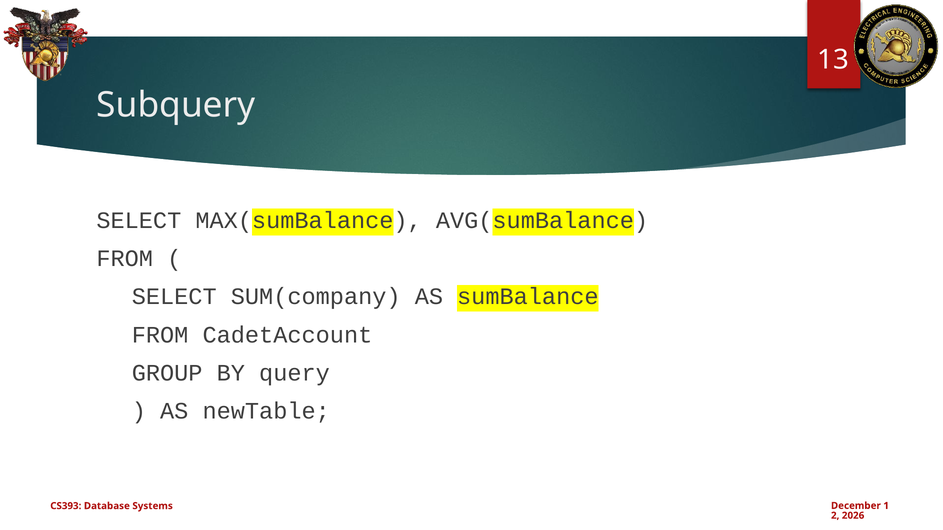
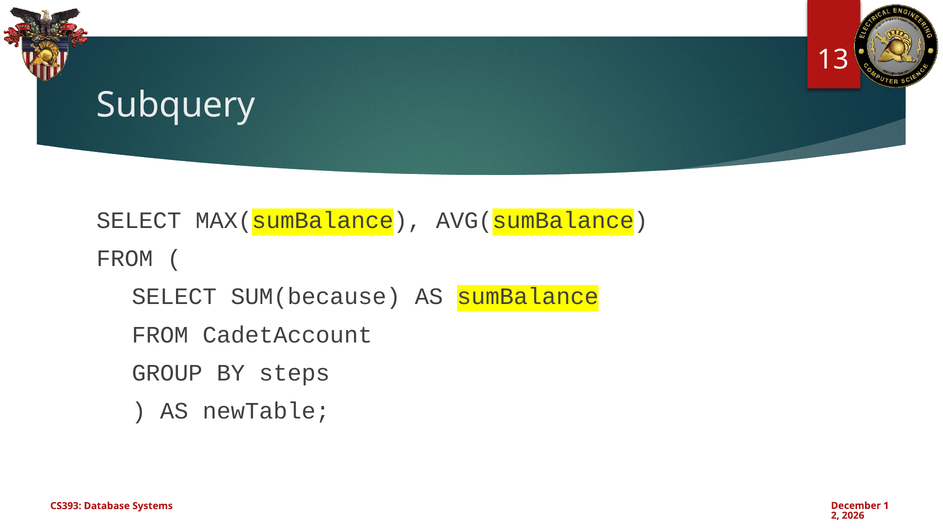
SUM(company: SUM(company -> SUM(because
query: query -> steps
